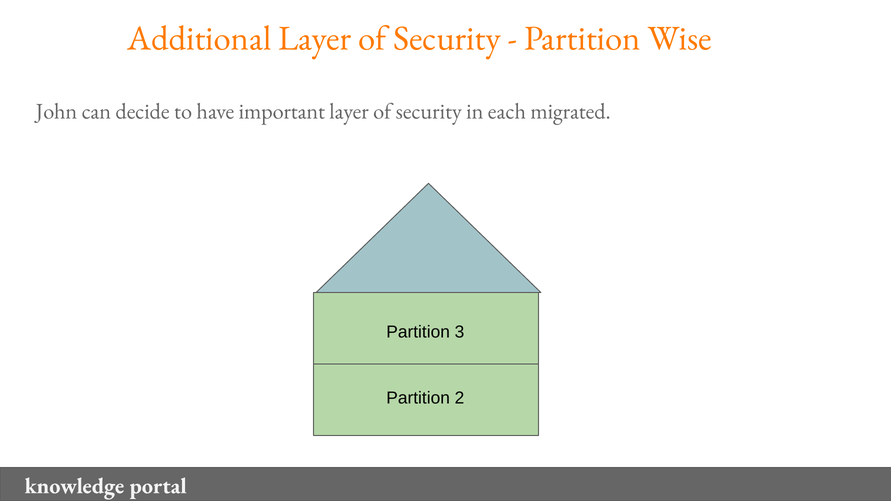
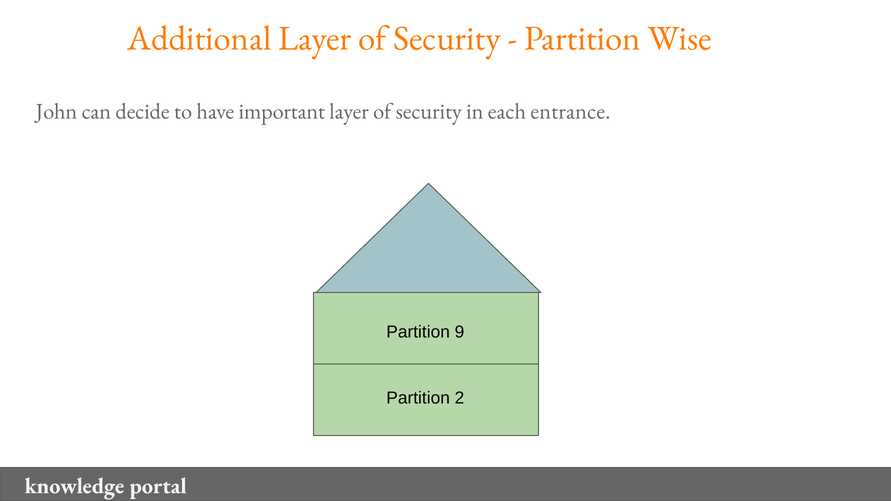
migrated: migrated -> entrance
3: 3 -> 9
